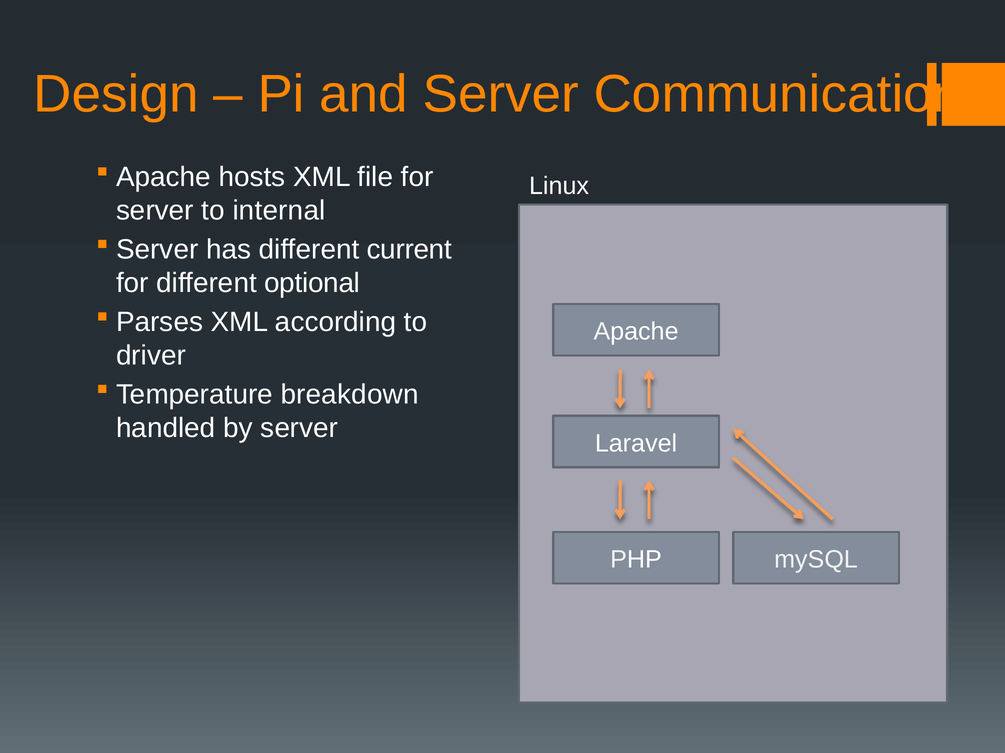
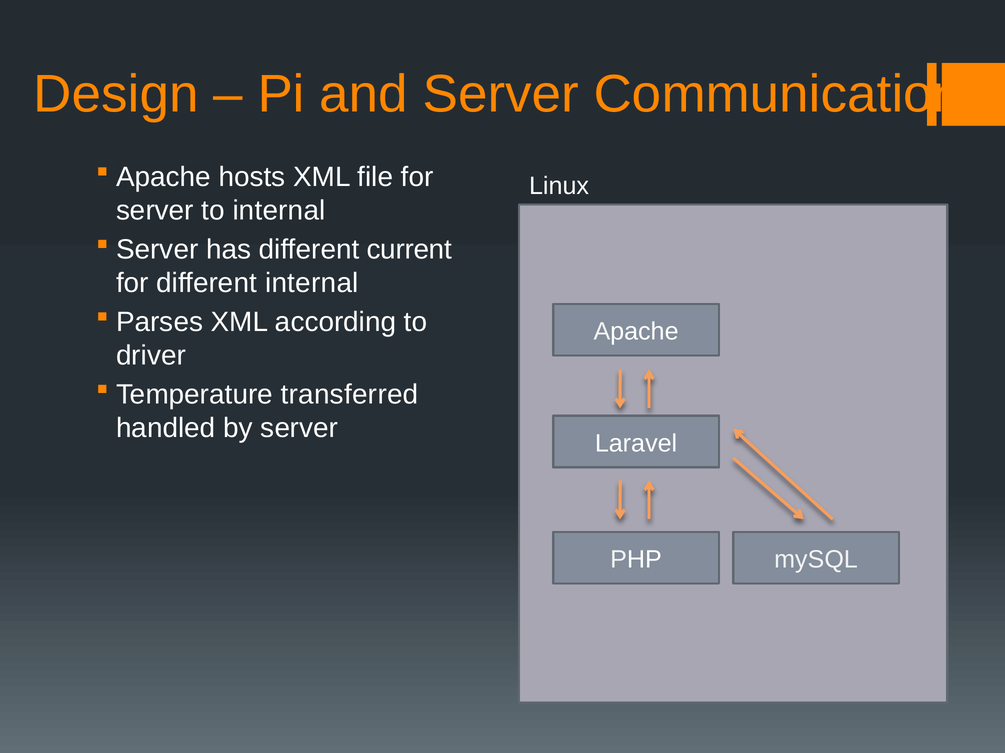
different optional: optional -> internal
breakdown: breakdown -> transferred
